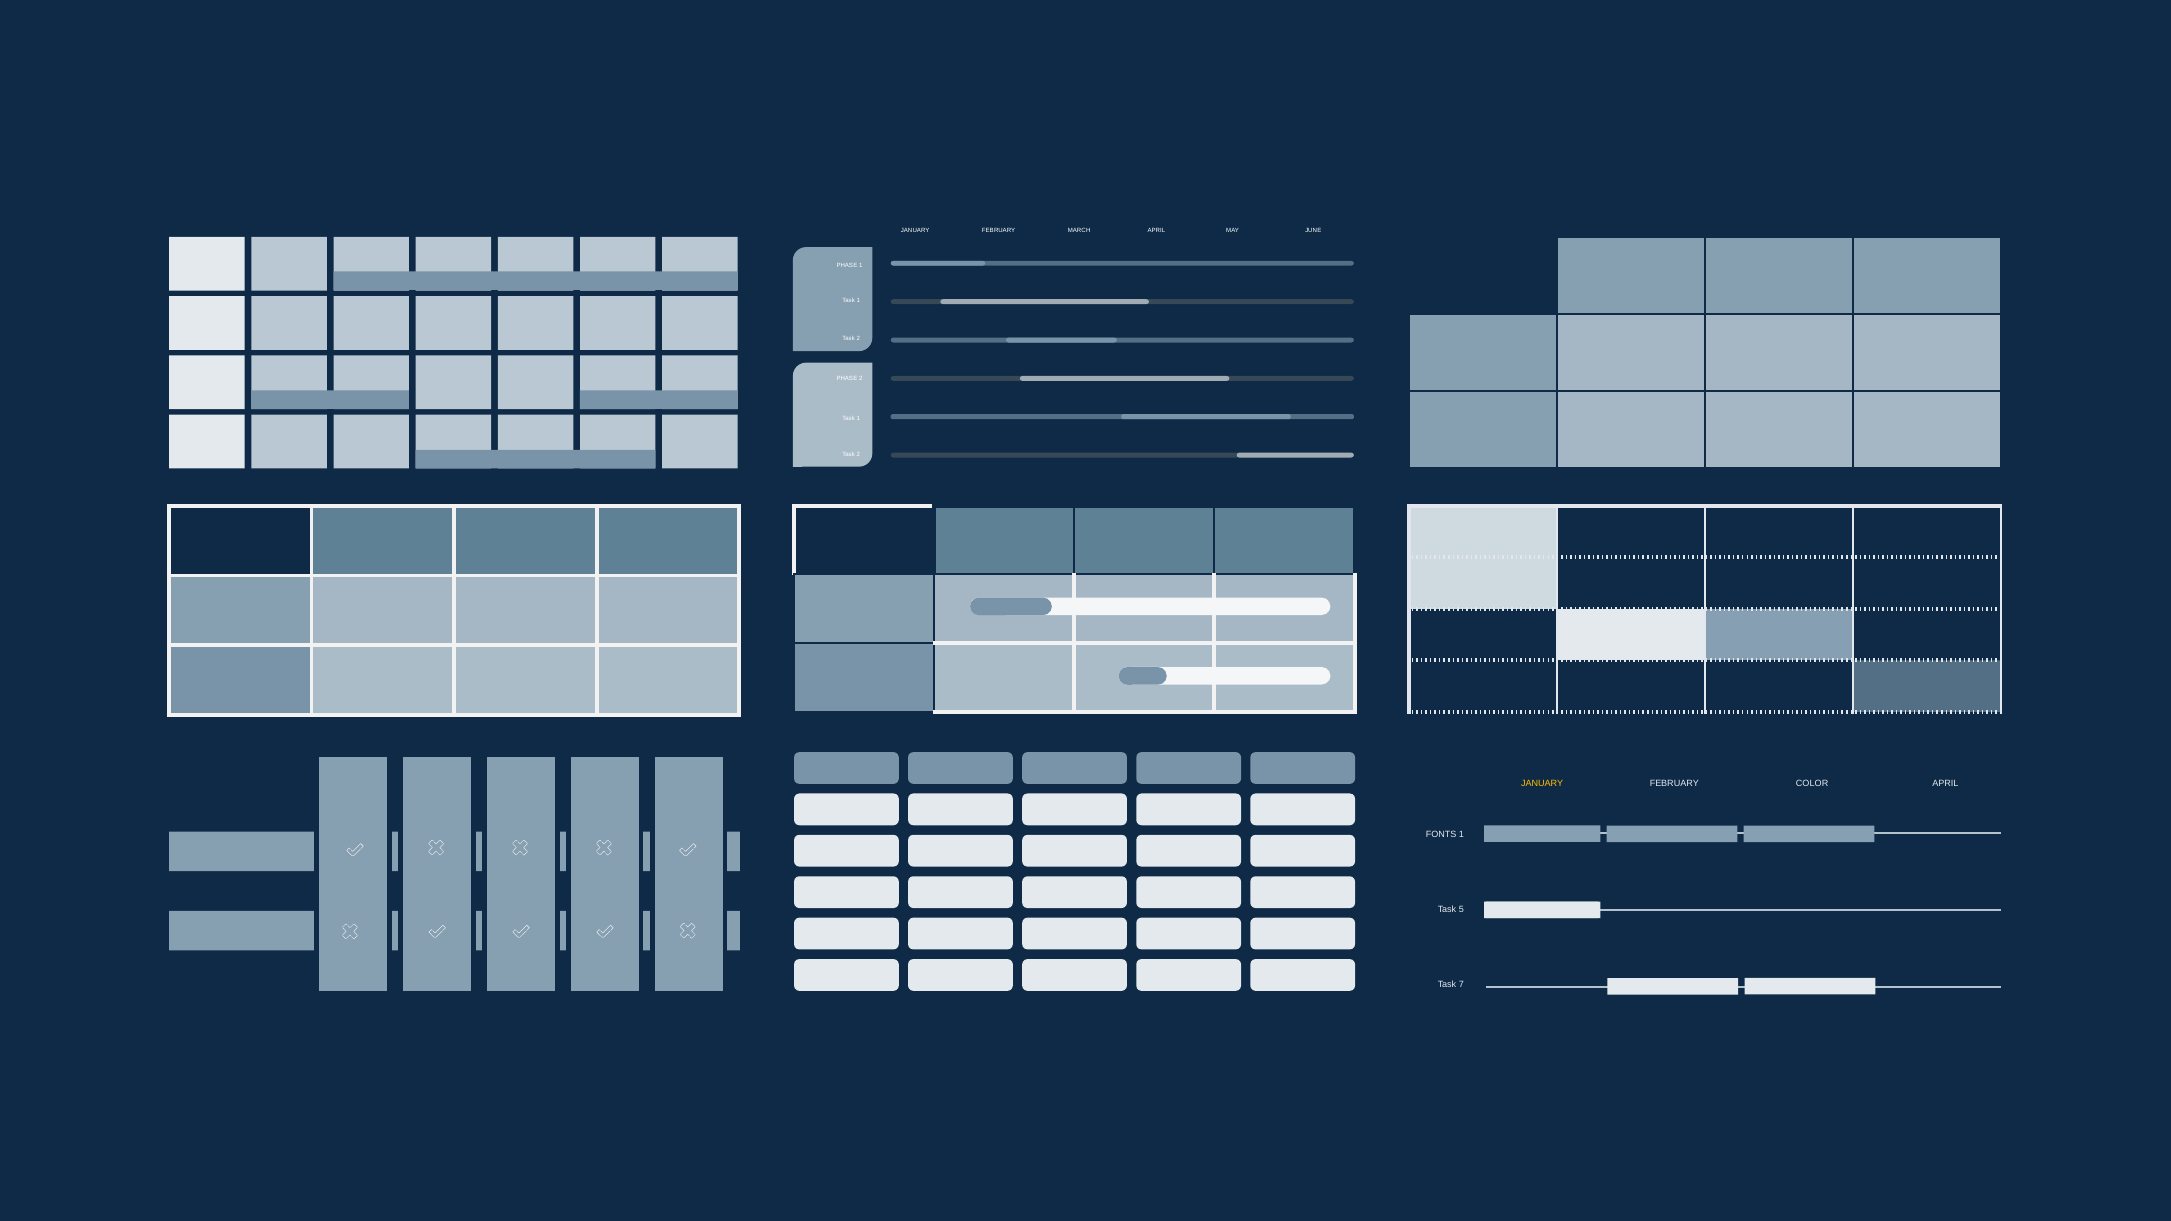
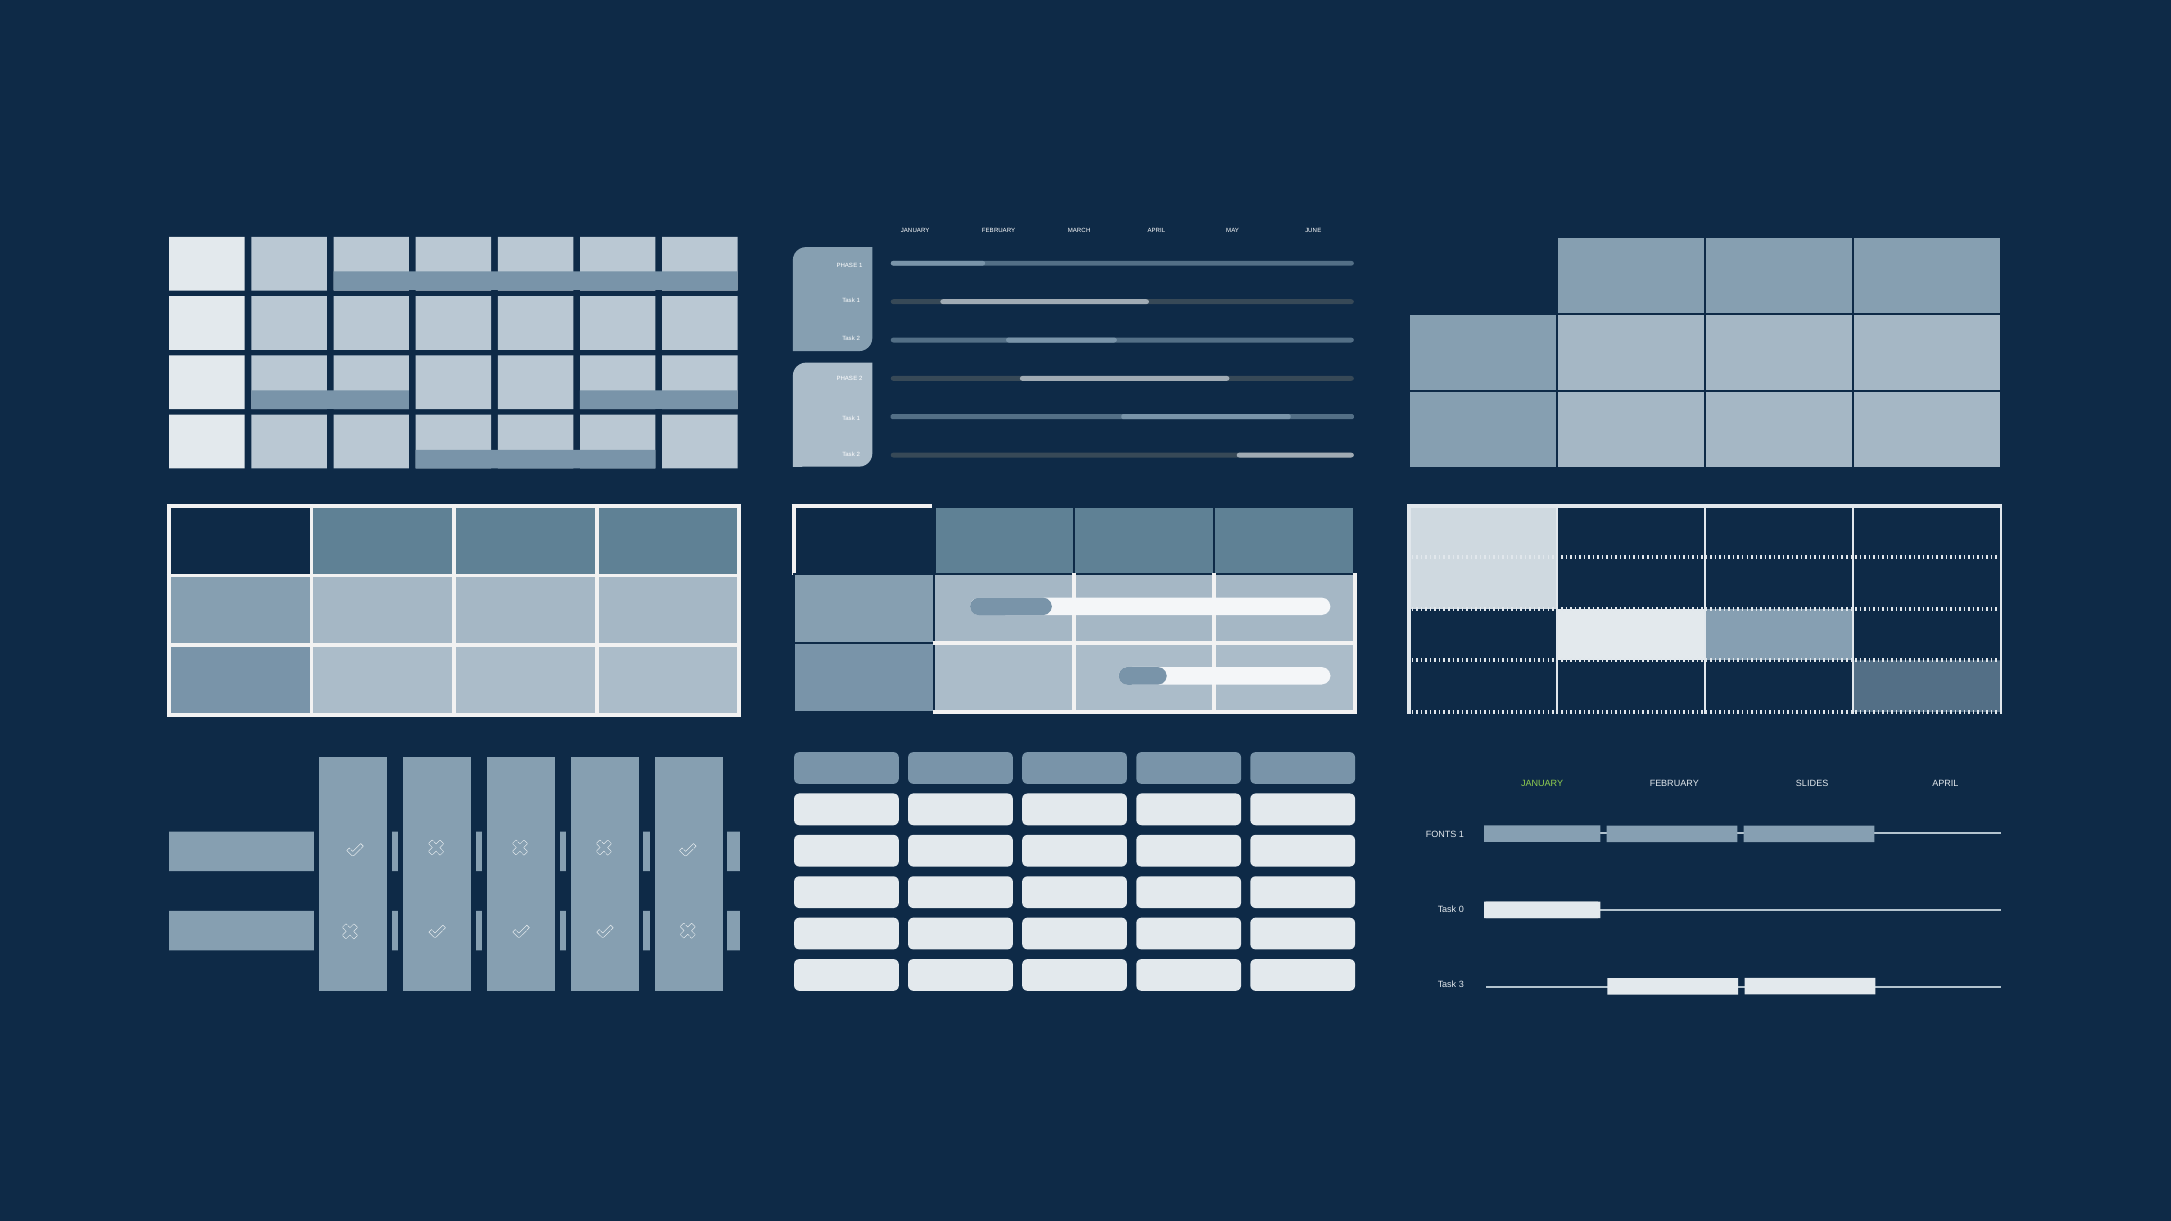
JANUARY at (1542, 784) colour: yellow -> light green
COLOR: COLOR -> SLIDES
5: 5 -> 0
7: 7 -> 3
